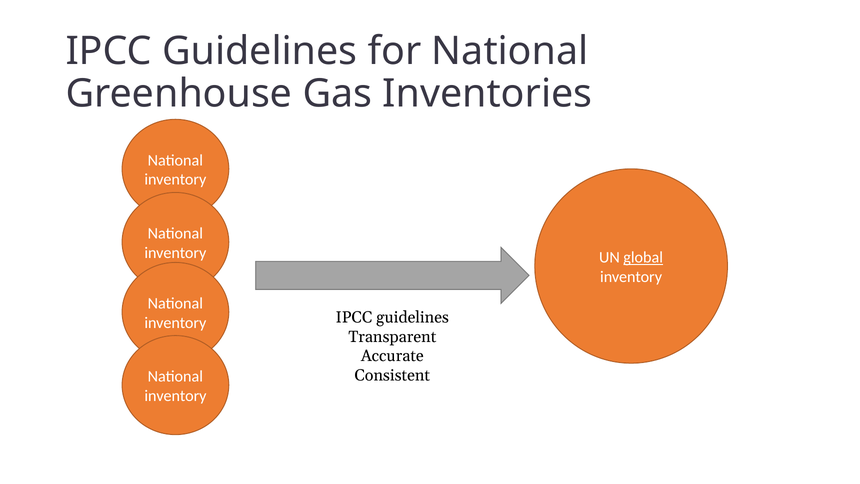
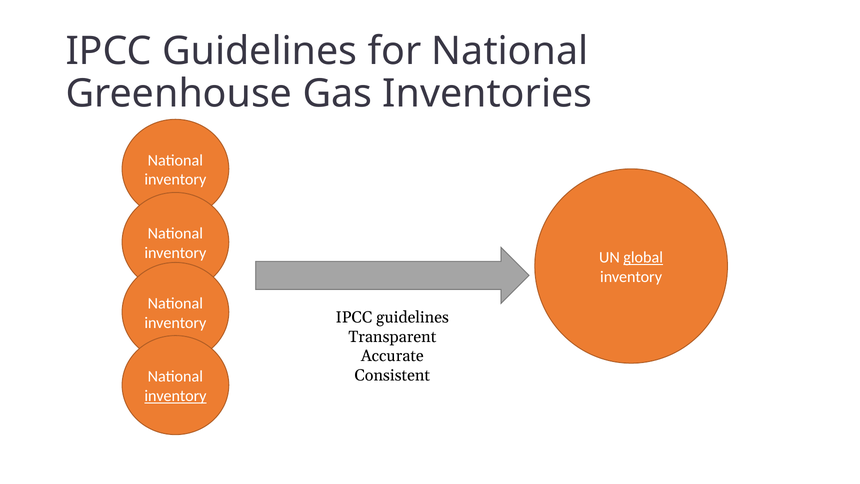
inventory at (175, 396) underline: none -> present
